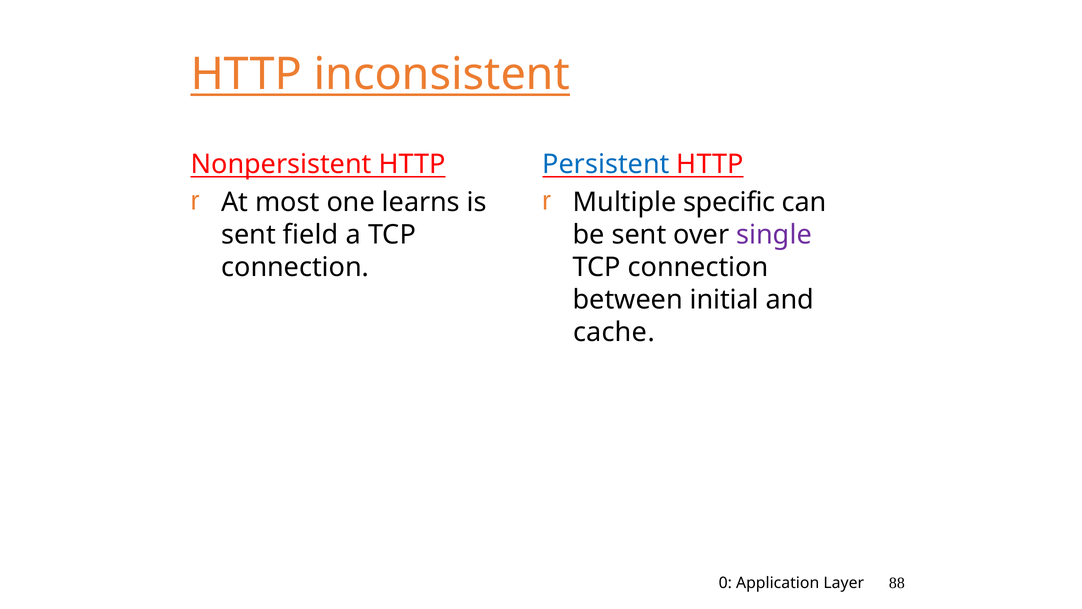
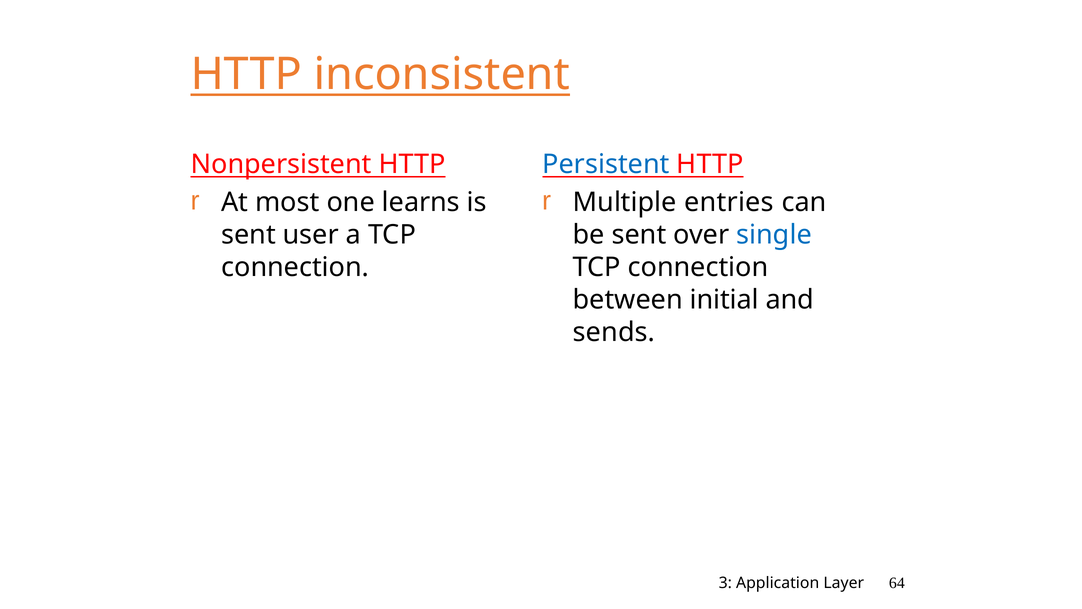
specific: specific -> entries
field: field -> user
single colour: purple -> blue
cache: cache -> sends
0: 0 -> 3
88: 88 -> 64
